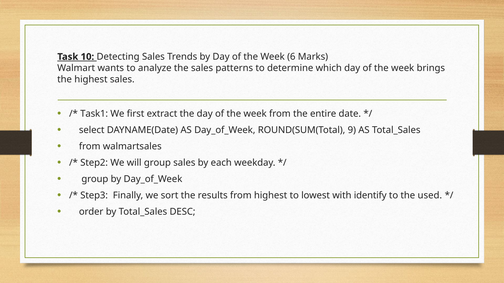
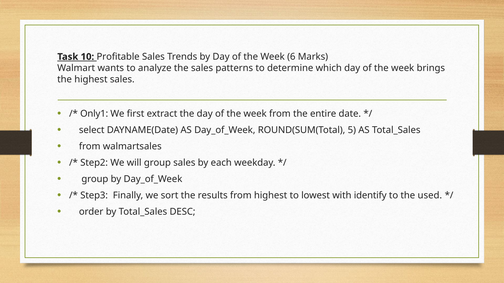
Detecting: Detecting -> Profitable
Task1: Task1 -> Only1
9: 9 -> 5
